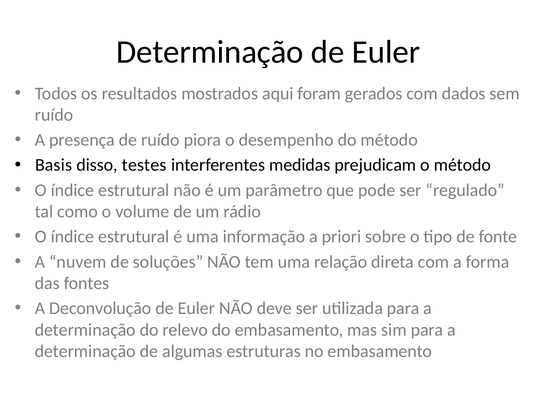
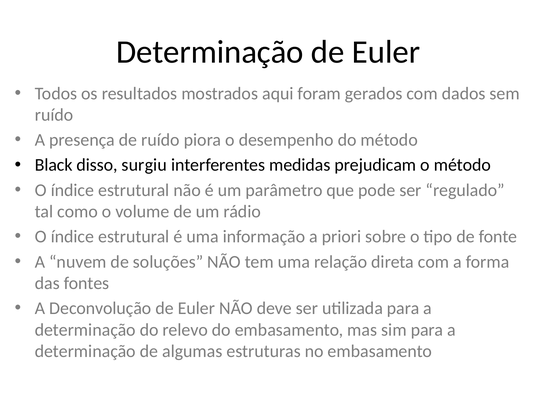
Basis: Basis -> Black
testes: testes -> surgiu
